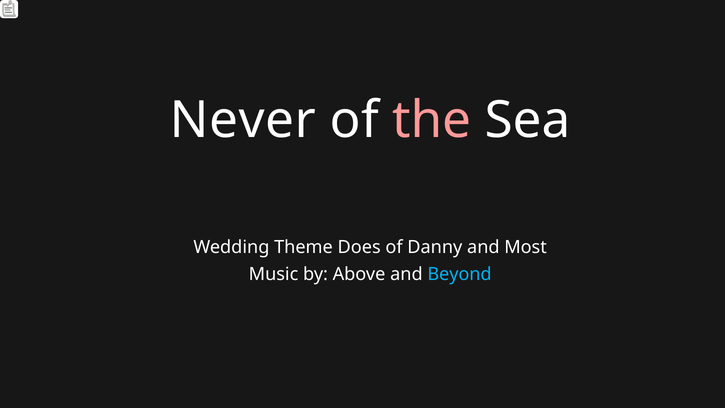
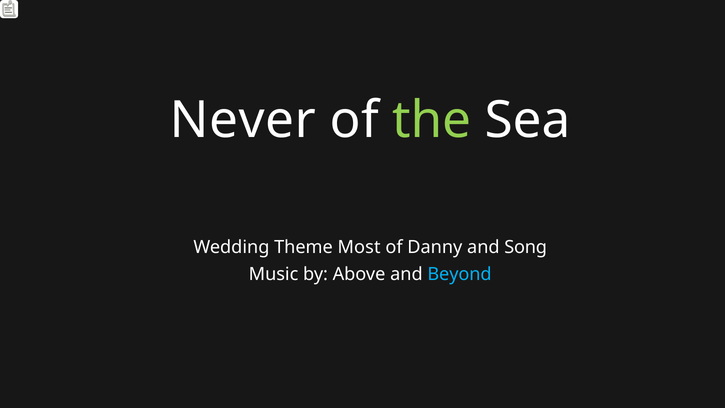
the colour: pink -> light green
Does: Does -> Most
Most: Most -> Song
